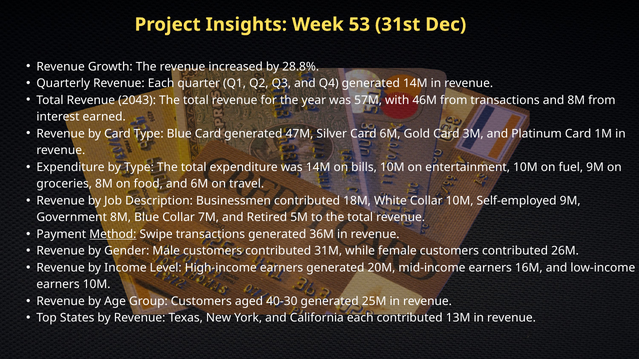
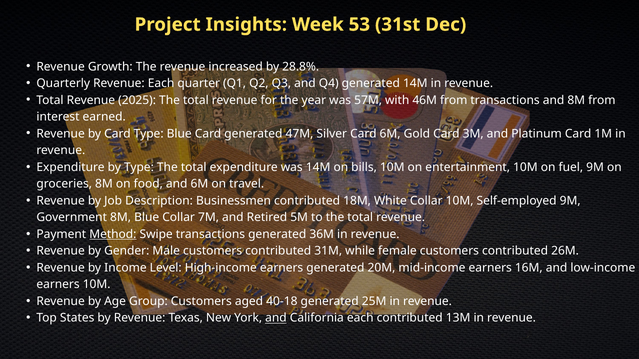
2043: 2043 -> 2025
40-30: 40-30 -> 40-18
and at (276, 318) underline: none -> present
